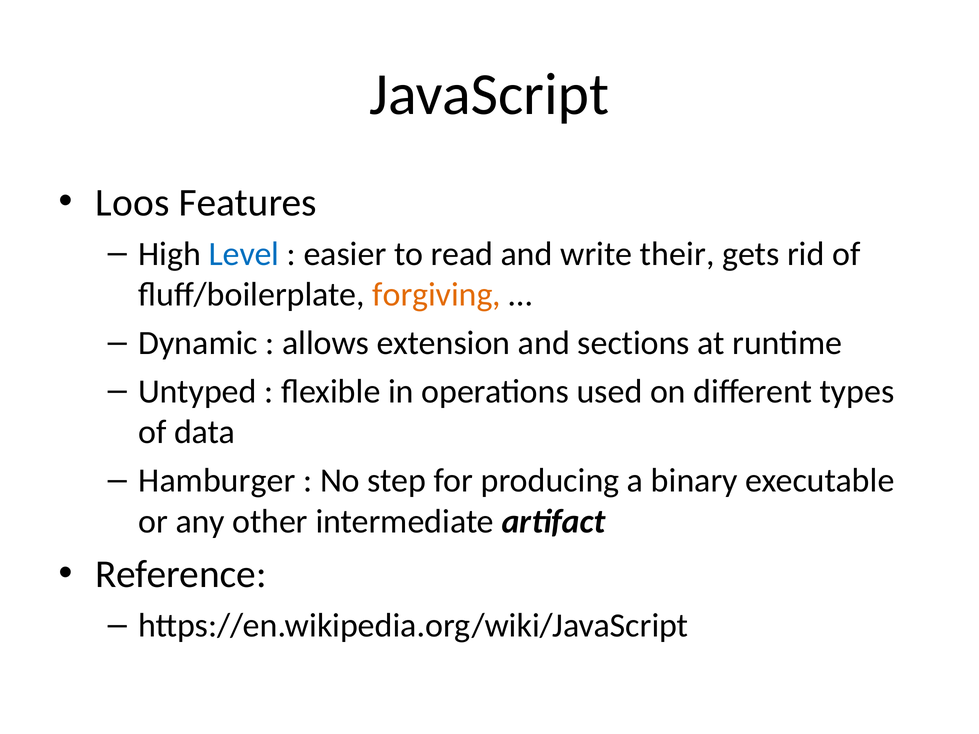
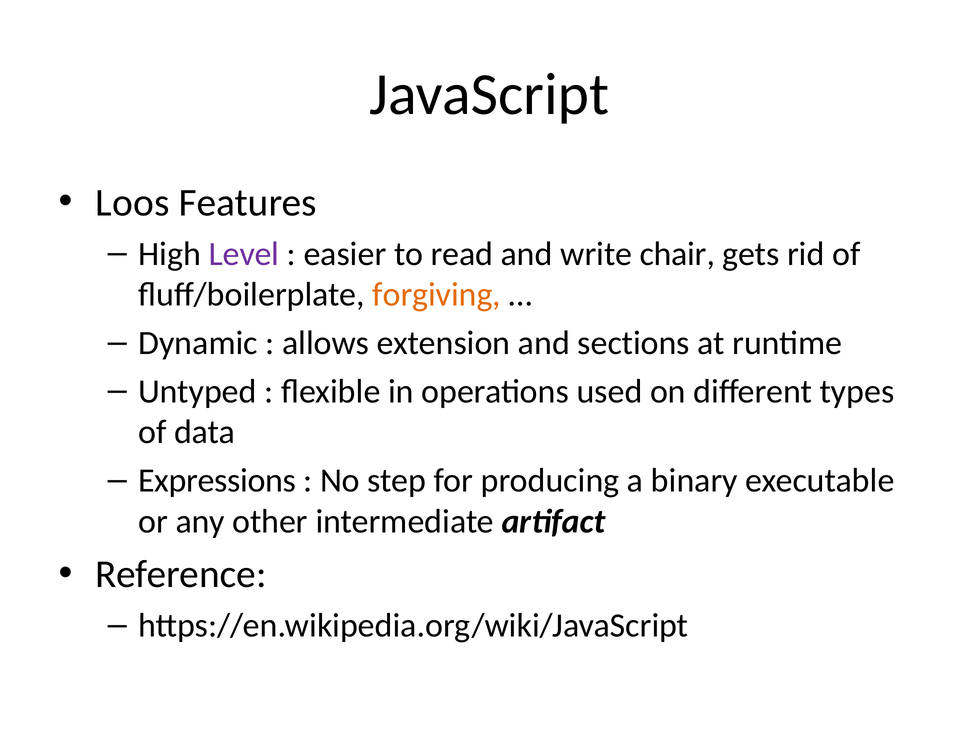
Level colour: blue -> purple
their: their -> chair
Hamburger: Hamburger -> Expressions
